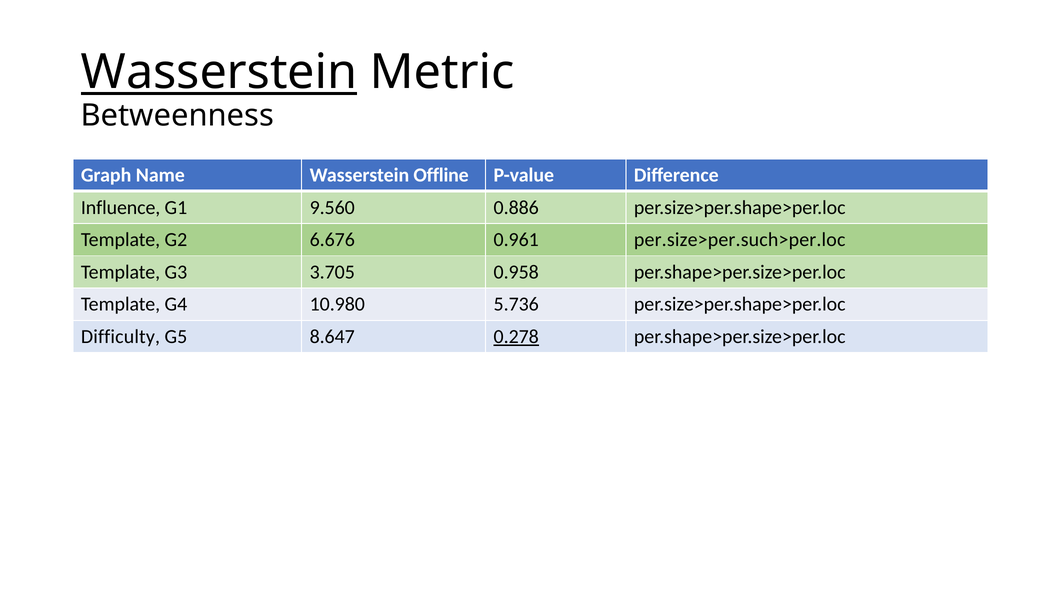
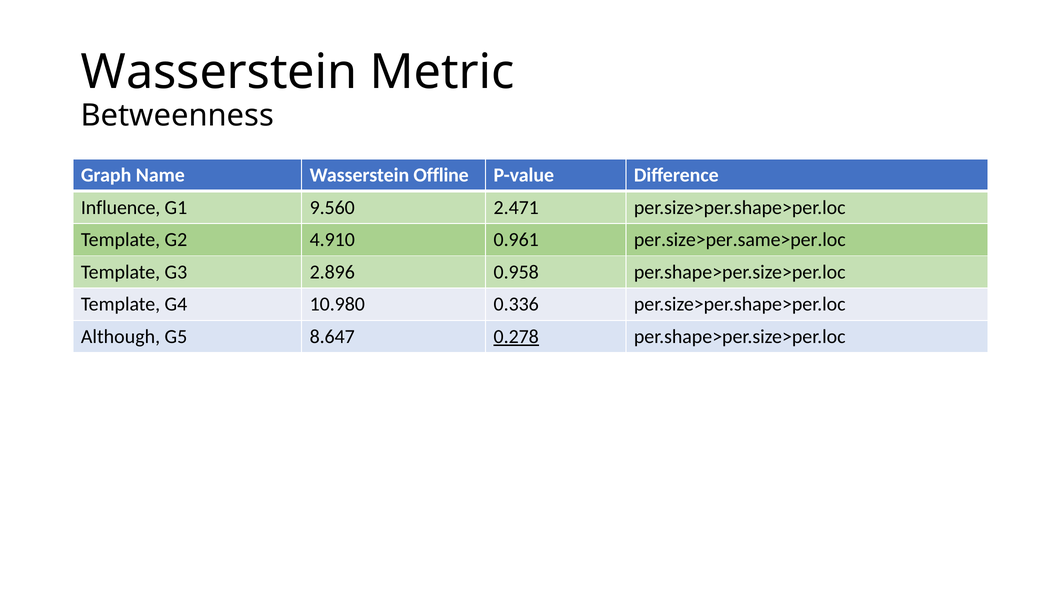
Wasserstein at (219, 72) underline: present -> none
0.886: 0.886 -> 2.471
6.676: 6.676 -> 4.910
per.size>per.such>per.loc: per.size>per.such>per.loc -> per.size>per.same>per.loc
3.705: 3.705 -> 2.896
5.736: 5.736 -> 0.336
Difficulty: Difficulty -> Although
